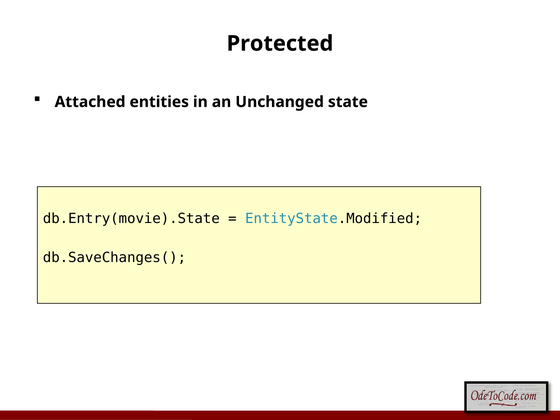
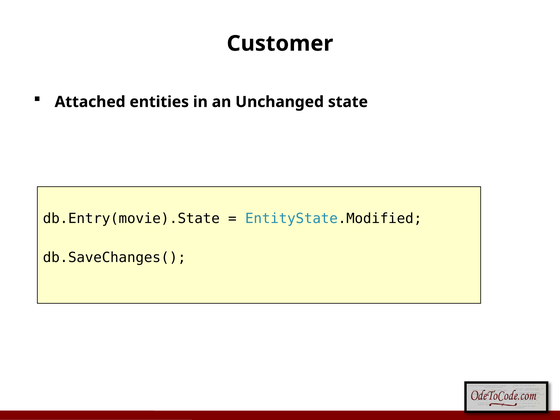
Protected: Protected -> Customer
